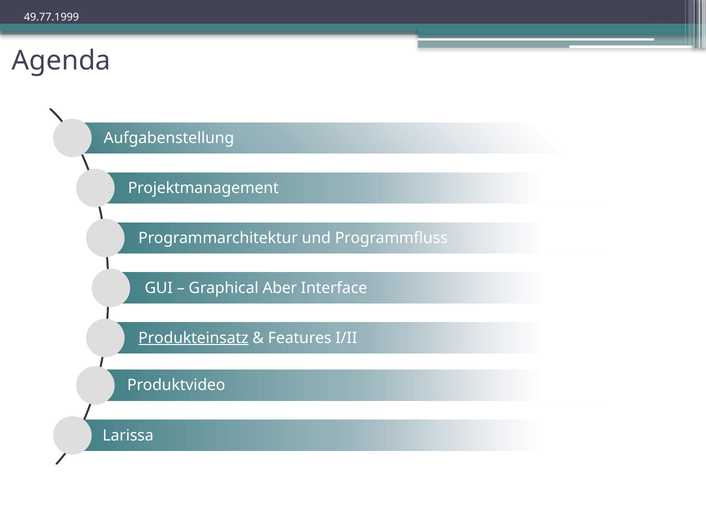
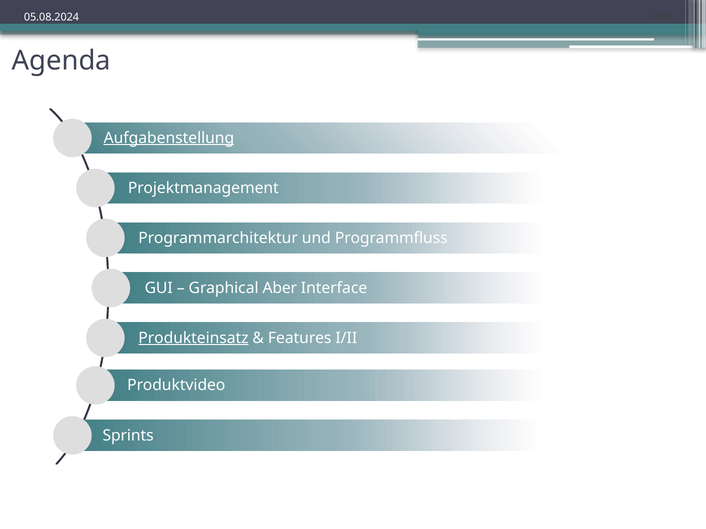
49.77.1999: 49.77.1999 -> 05.08.2024
Aufgabenstellung underline: none -> present
Larissa: Larissa -> Sprints
